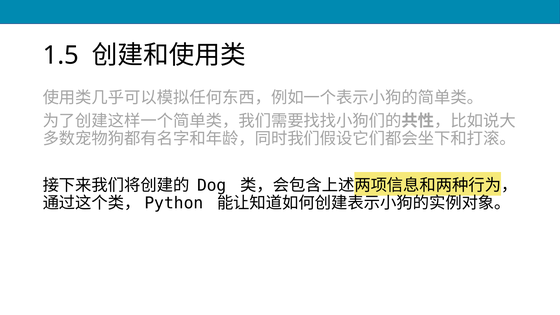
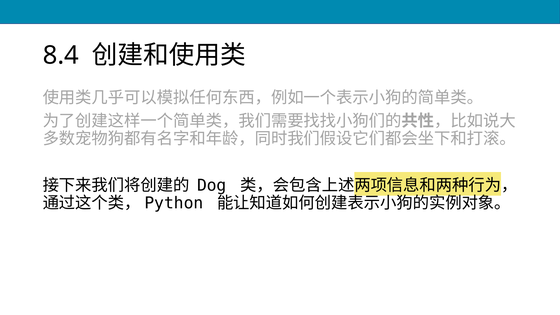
1.5: 1.5 -> 8.4
